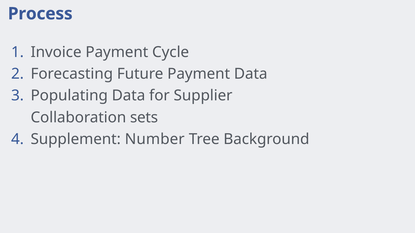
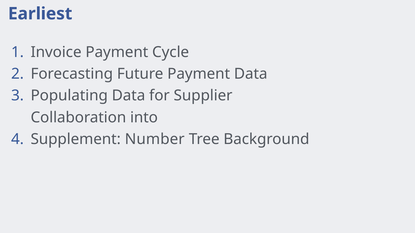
Process: Process -> Earliest
sets: sets -> into
